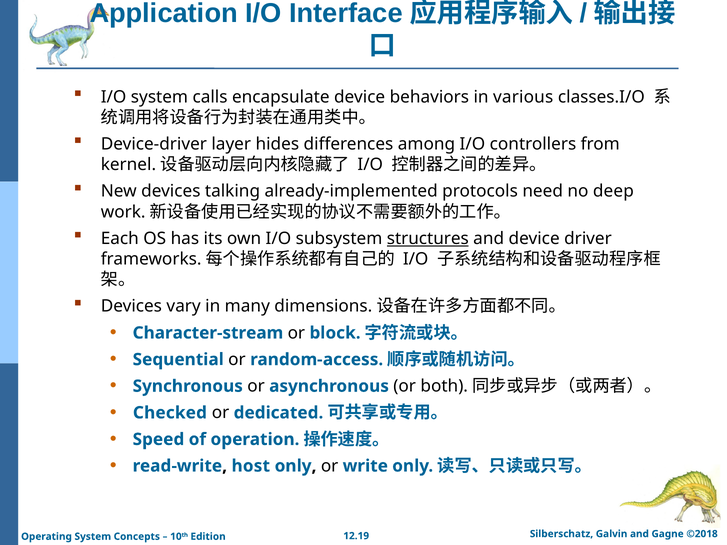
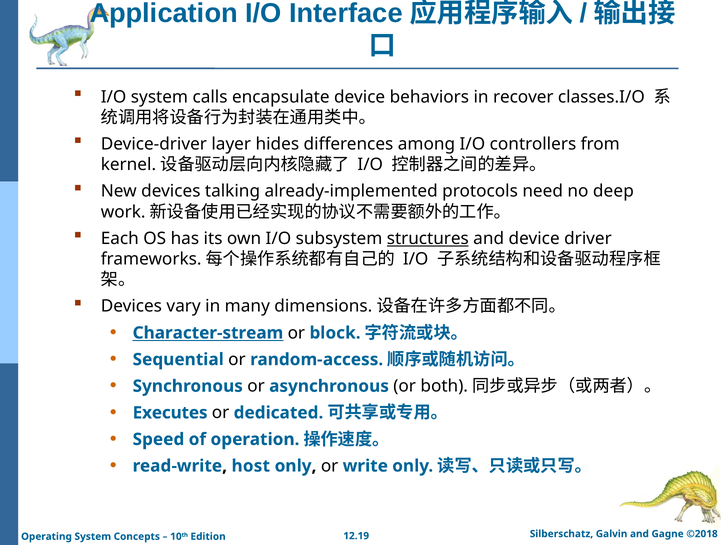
various: various -> recover
Character-stream underline: none -> present
Checked: Checked -> Executes
